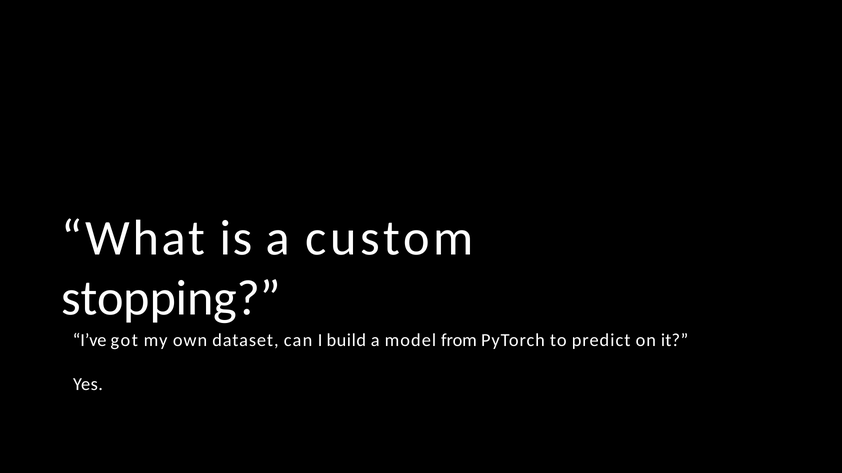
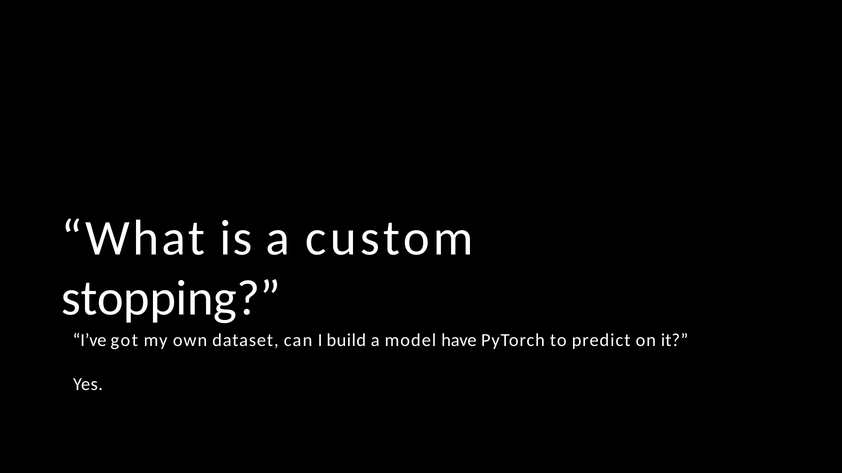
from: from -> have
